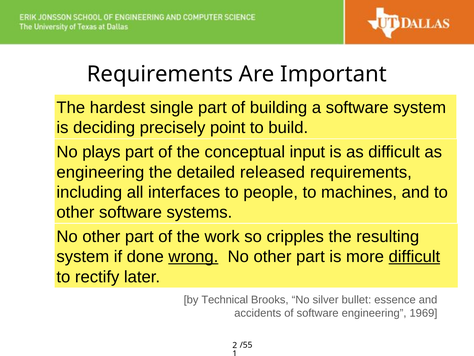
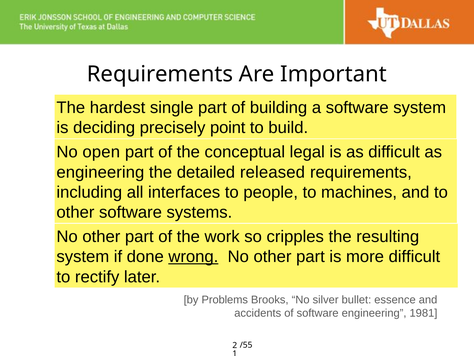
plays: plays -> open
input: input -> legal
difficult at (414, 256) underline: present -> none
Technical: Technical -> Problems
1969: 1969 -> 1981
